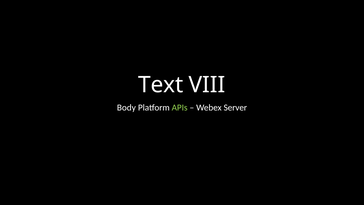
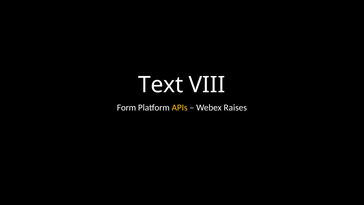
Body: Body -> Form
APIs colour: light green -> yellow
Server: Server -> Raises
